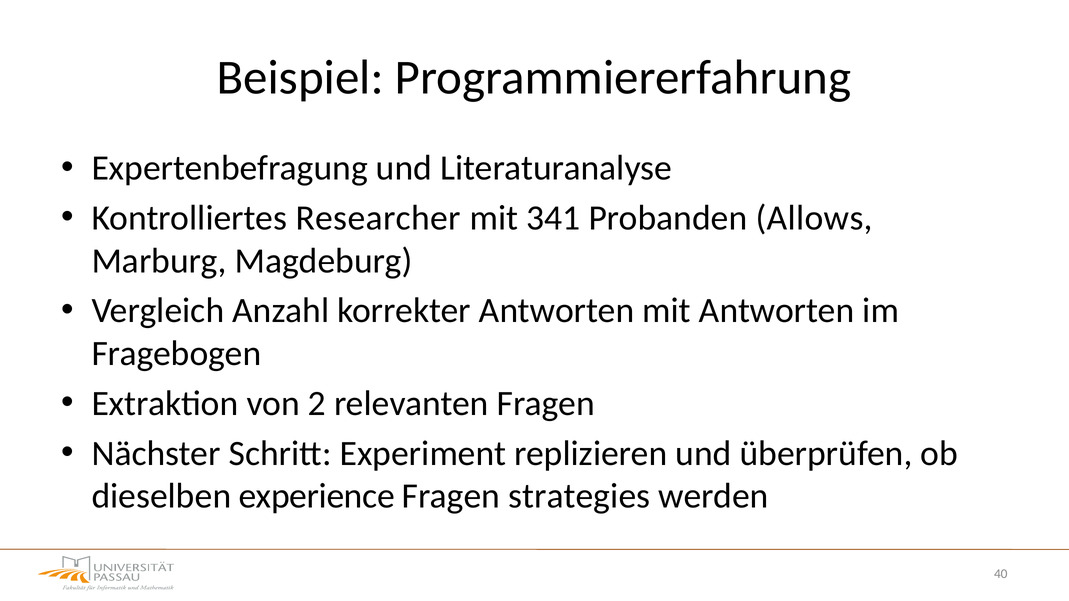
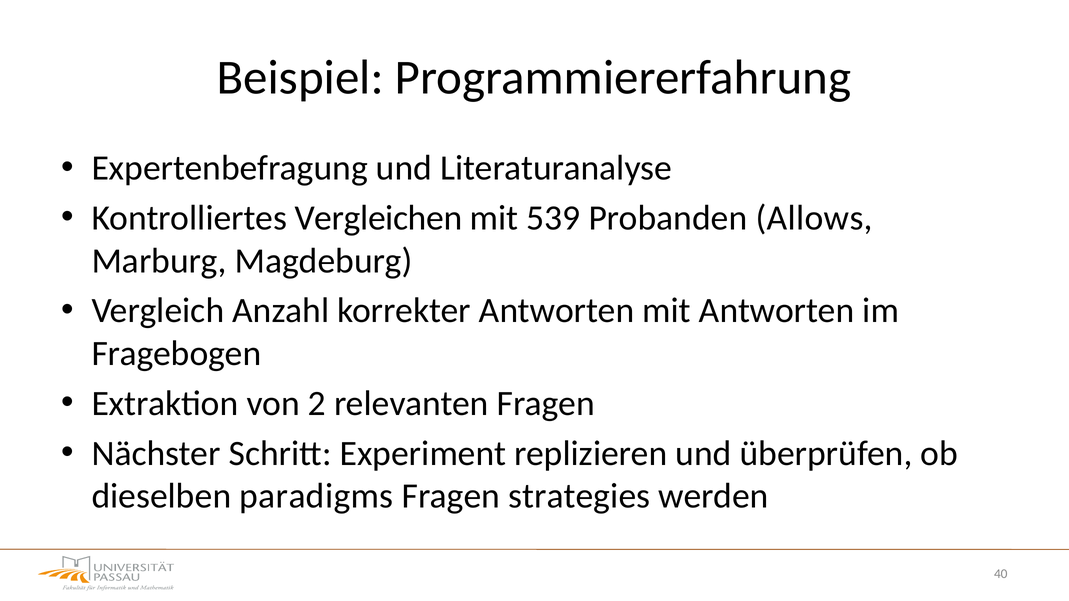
Researcher: Researcher -> Vergleichen
341: 341 -> 539
experience: experience -> paradigms
